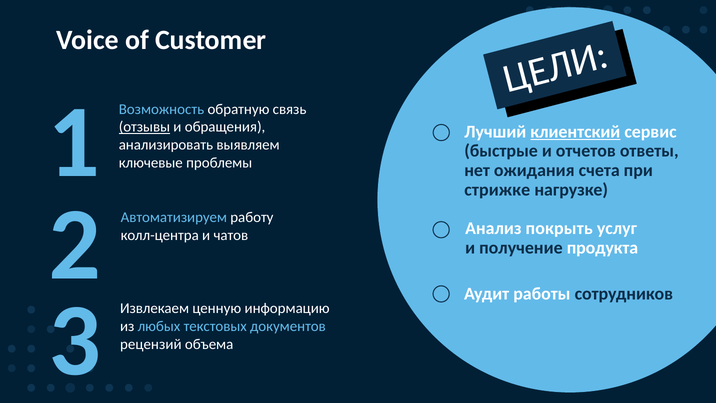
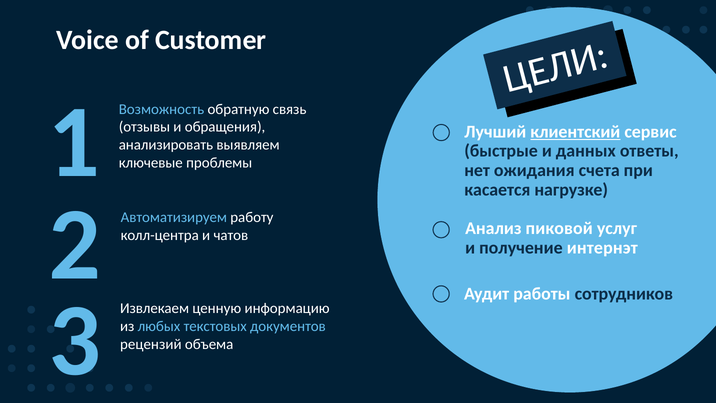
отзывы underline: present -> none
отчетов: отчетов -> данных
стрижке: стрижке -> касается
покрыть: покрыть -> пиковой
продукта: продукта -> интернэт
